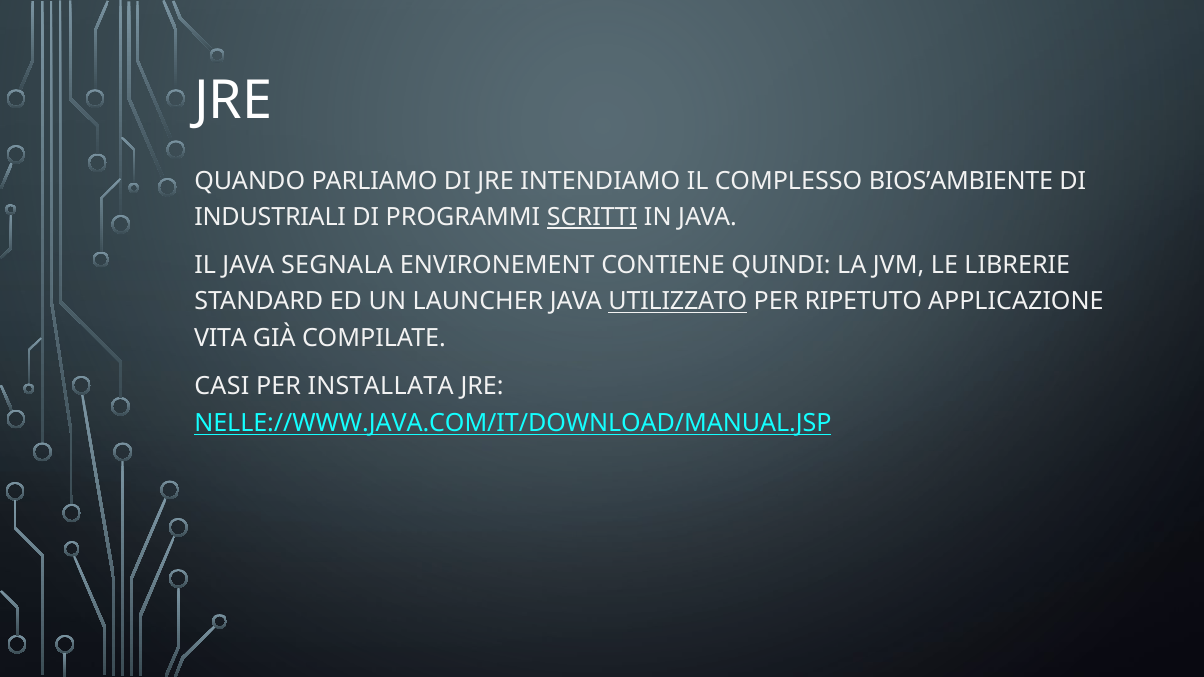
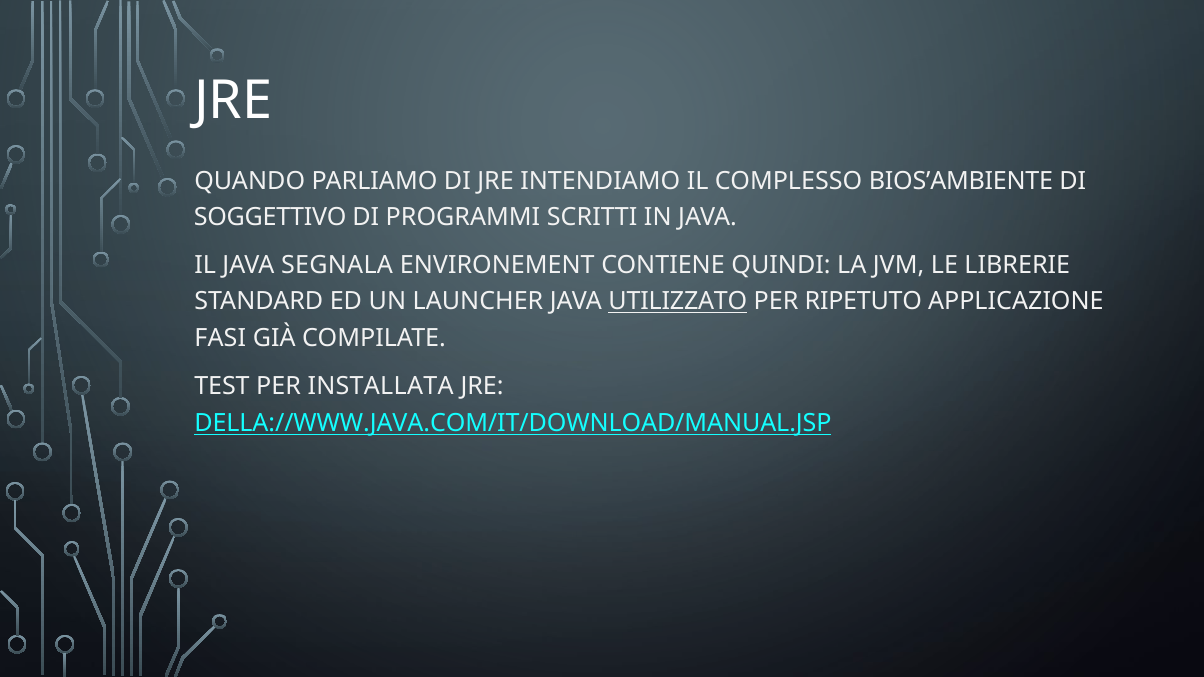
INDUSTRIALI: INDUSTRIALI -> SOGGETTIVO
SCRITTI underline: present -> none
VITA: VITA -> FASI
CASI: CASI -> TEST
NELLE://WWW.JAVA.COM/IT/DOWNLOAD/MANUAL.JSP: NELLE://WWW.JAVA.COM/IT/DOWNLOAD/MANUAL.JSP -> DELLA://WWW.JAVA.COM/IT/DOWNLOAD/MANUAL.JSP
